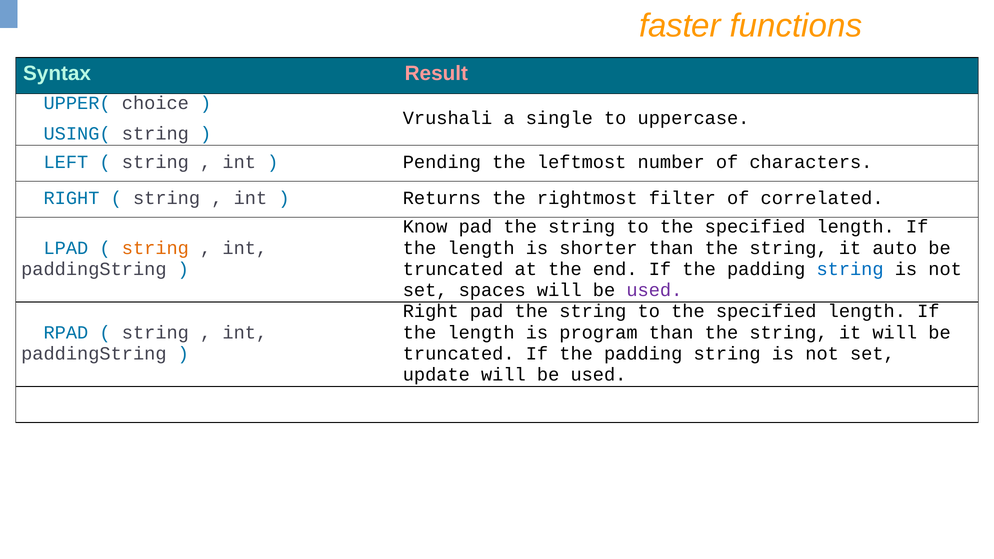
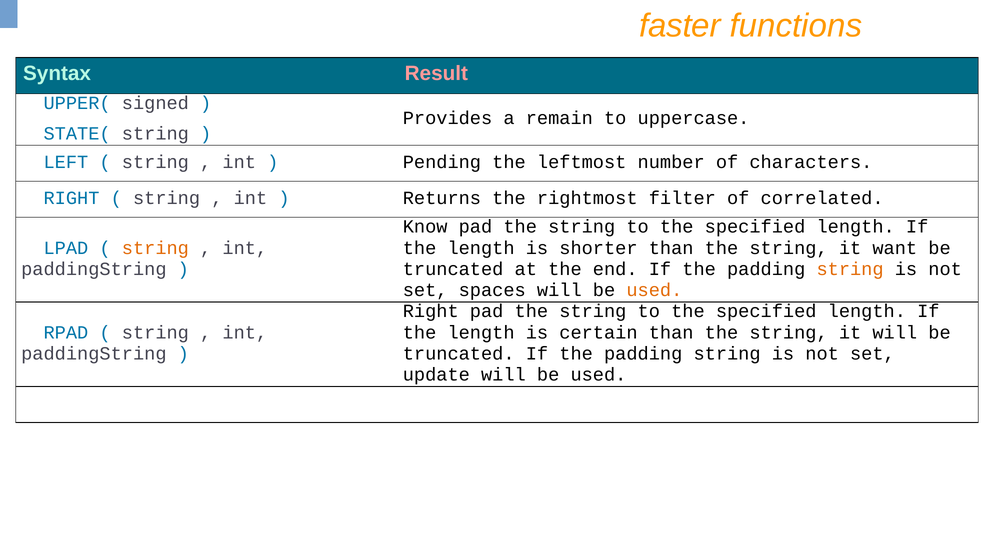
choice: choice -> signed
Vrushali: Vrushali -> Provides
single: single -> remain
USING(: USING( -> STATE(
auto: auto -> want
string at (850, 269) colour: blue -> orange
used at (654, 290) colour: purple -> orange
program: program -> certain
